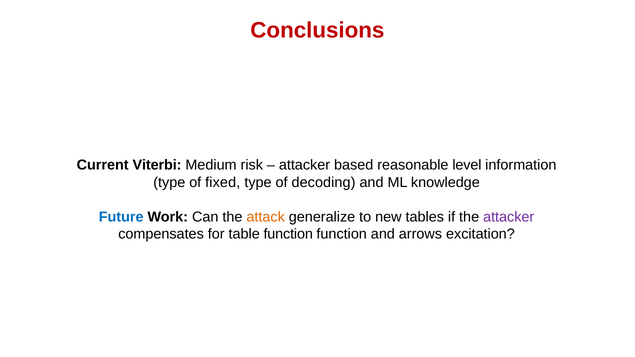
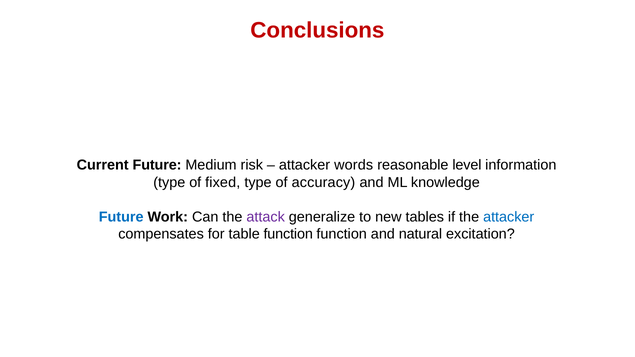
Current Viterbi: Viterbi -> Future
based: based -> words
decoding: decoding -> accuracy
attack colour: orange -> purple
attacker at (509, 217) colour: purple -> blue
arrows: arrows -> natural
